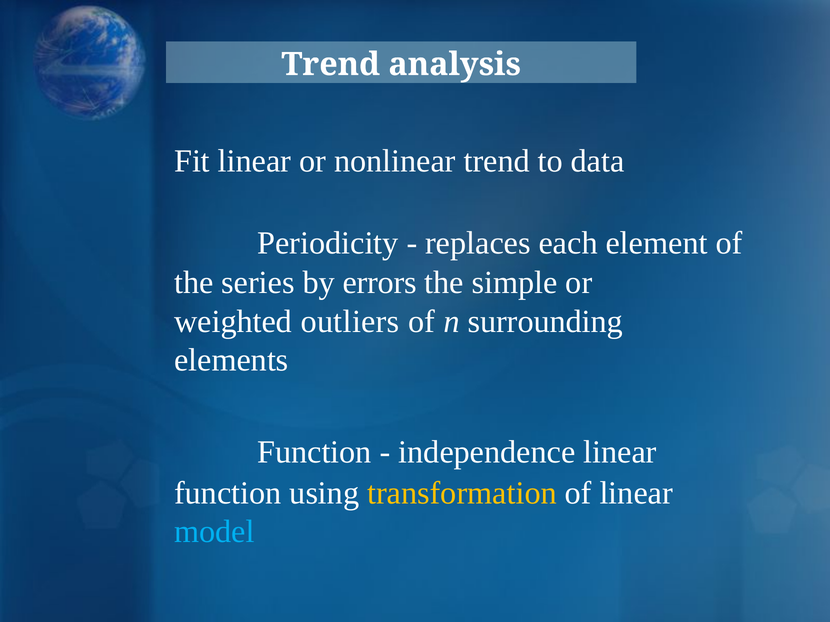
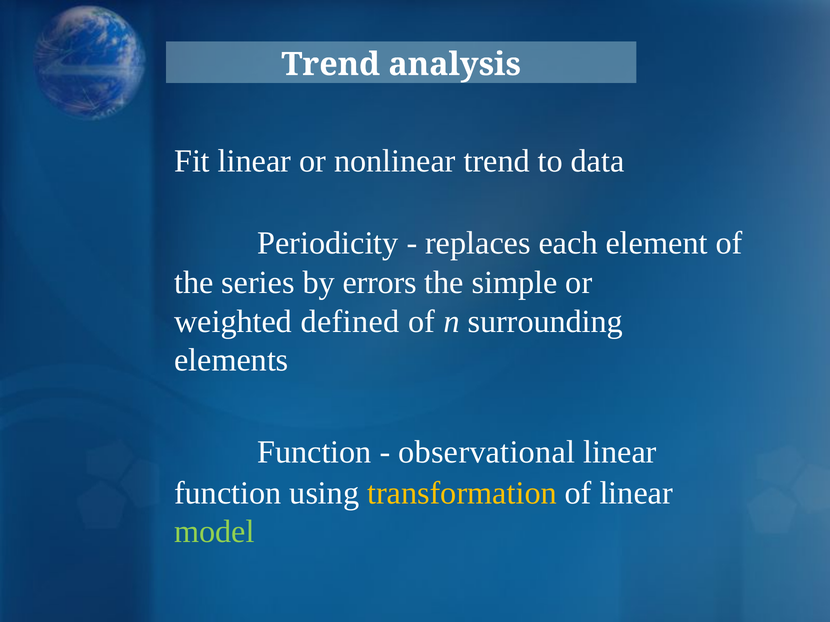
outliers: outliers -> defined
independence: independence -> observational
model colour: light blue -> light green
